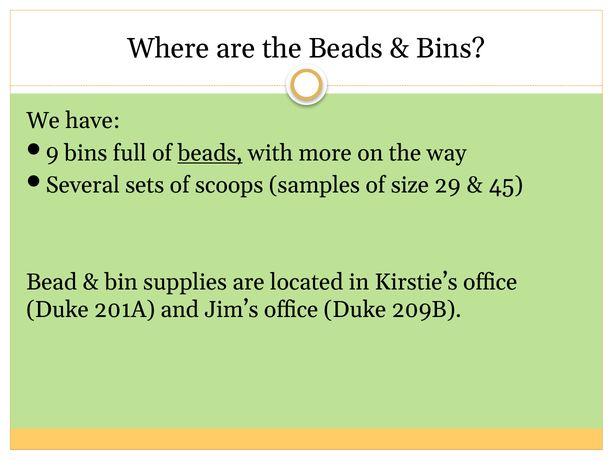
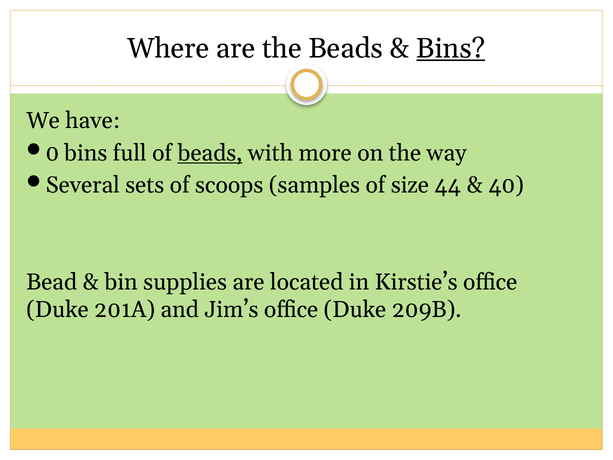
Bins at (451, 48) underline: none -> present
9: 9 -> 0
29: 29 -> 44
45: 45 -> 40
